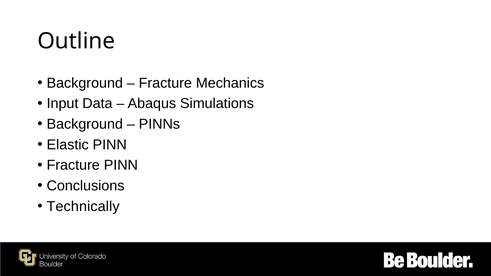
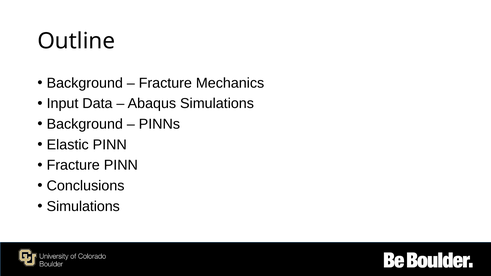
Technically at (83, 207): Technically -> Simulations
